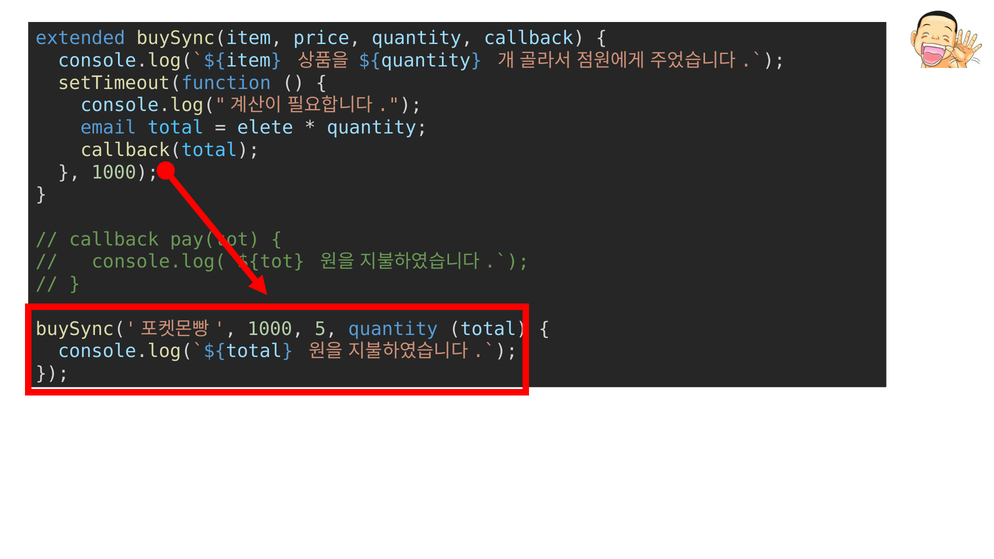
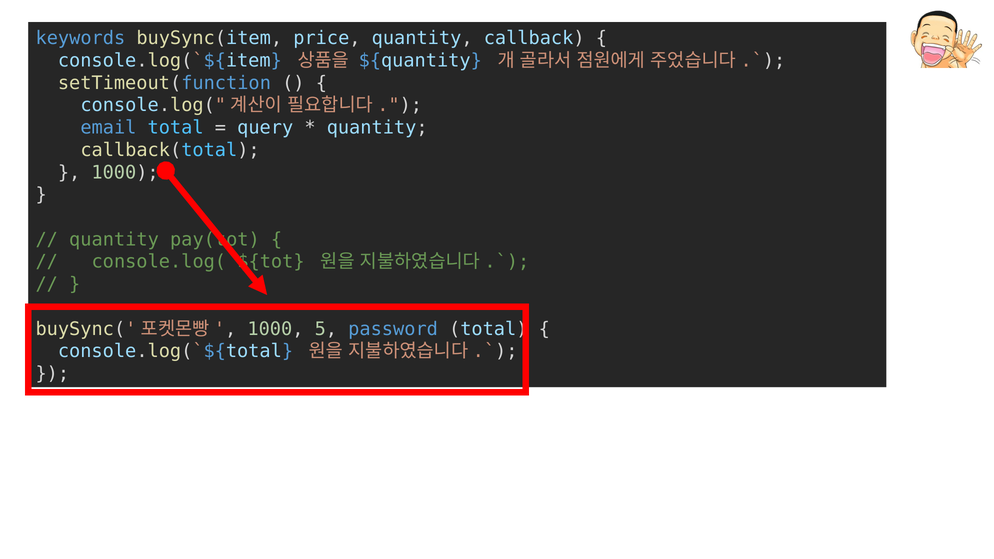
extended: extended -> keywords
elete: elete -> query
callback at (114, 240): callback -> quantity
5 quantity: quantity -> password
